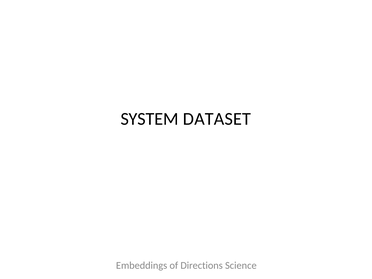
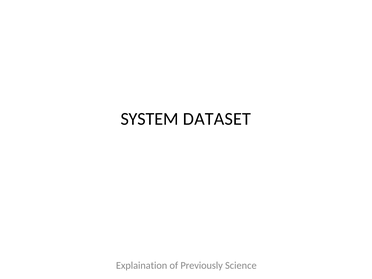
Embeddings: Embeddings -> Explaination
Directions: Directions -> Previously
